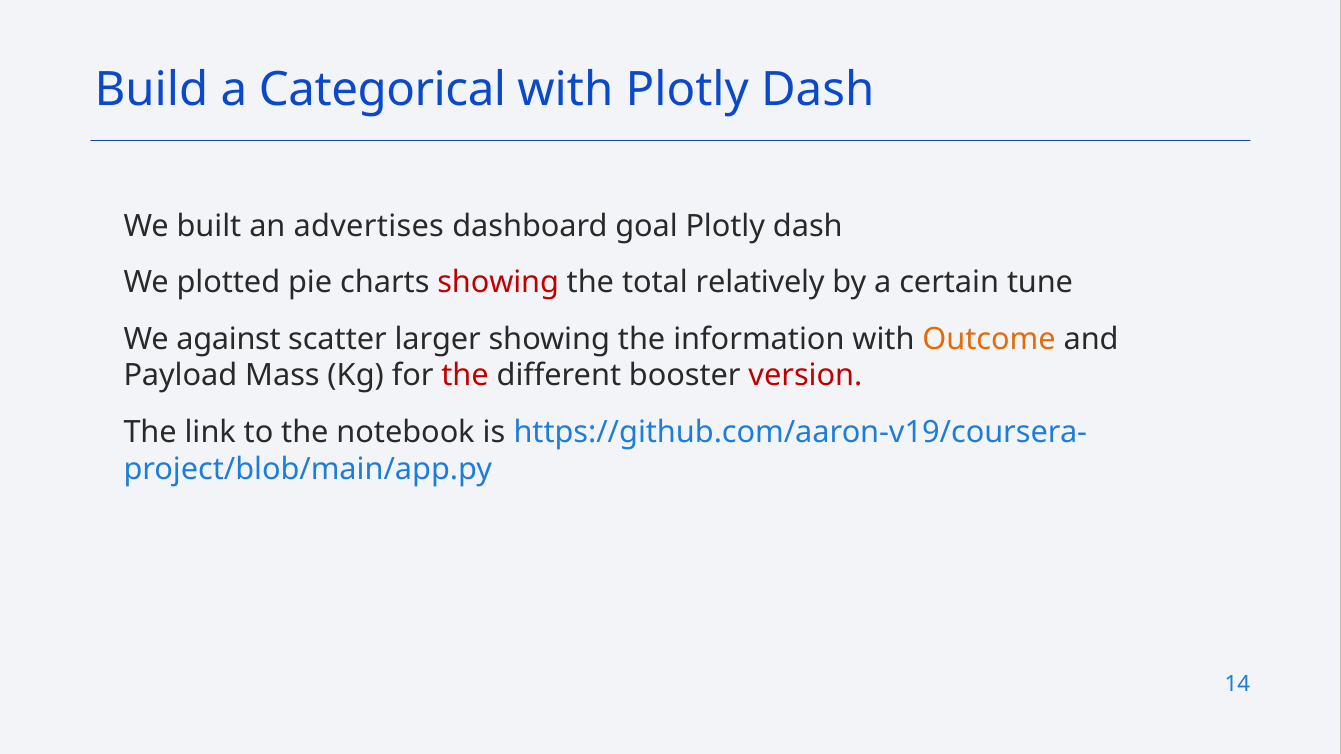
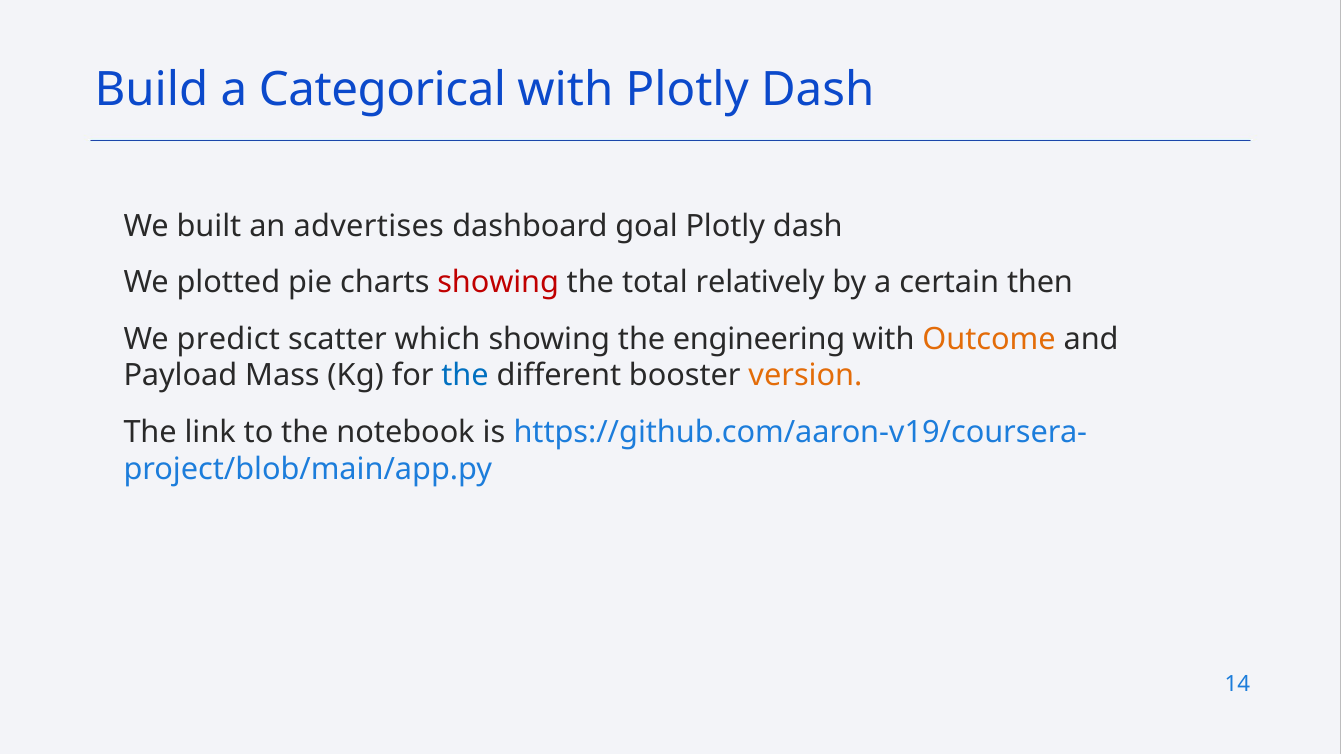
tune: tune -> then
against: against -> predict
larger: larger -> which
information: information -> engineering
the at (465, 376) colour: red -> blue
version colour: red -> orange
